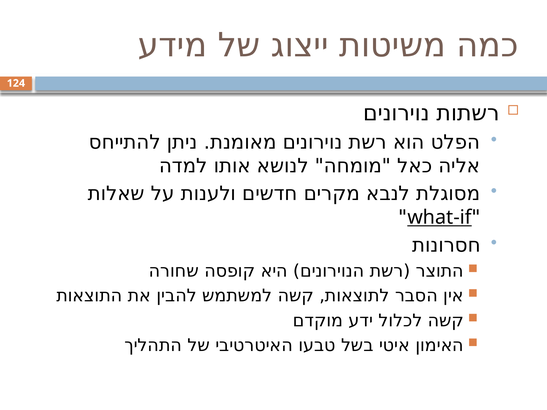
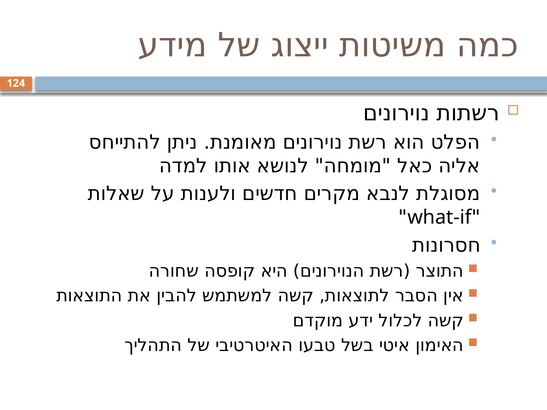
what-if underline: present -> none
